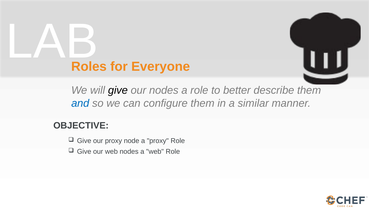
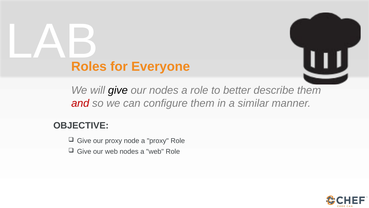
and colour: blue -> red
